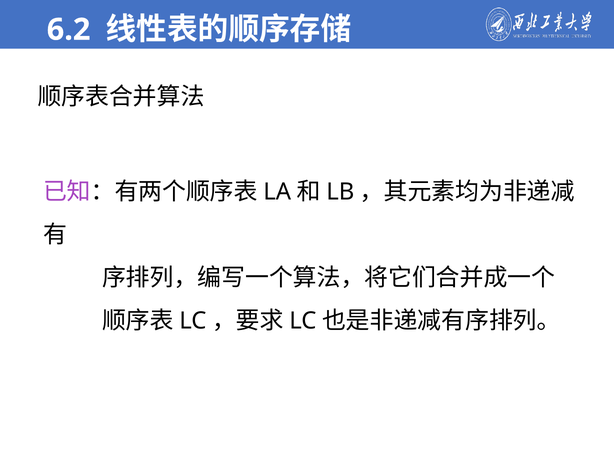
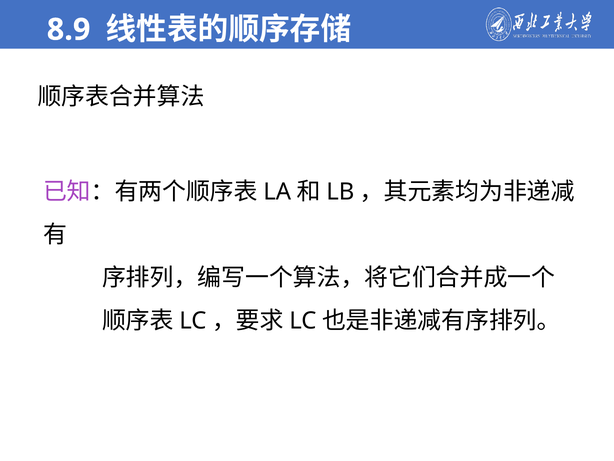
6.2: 6.2 -> 8.9
